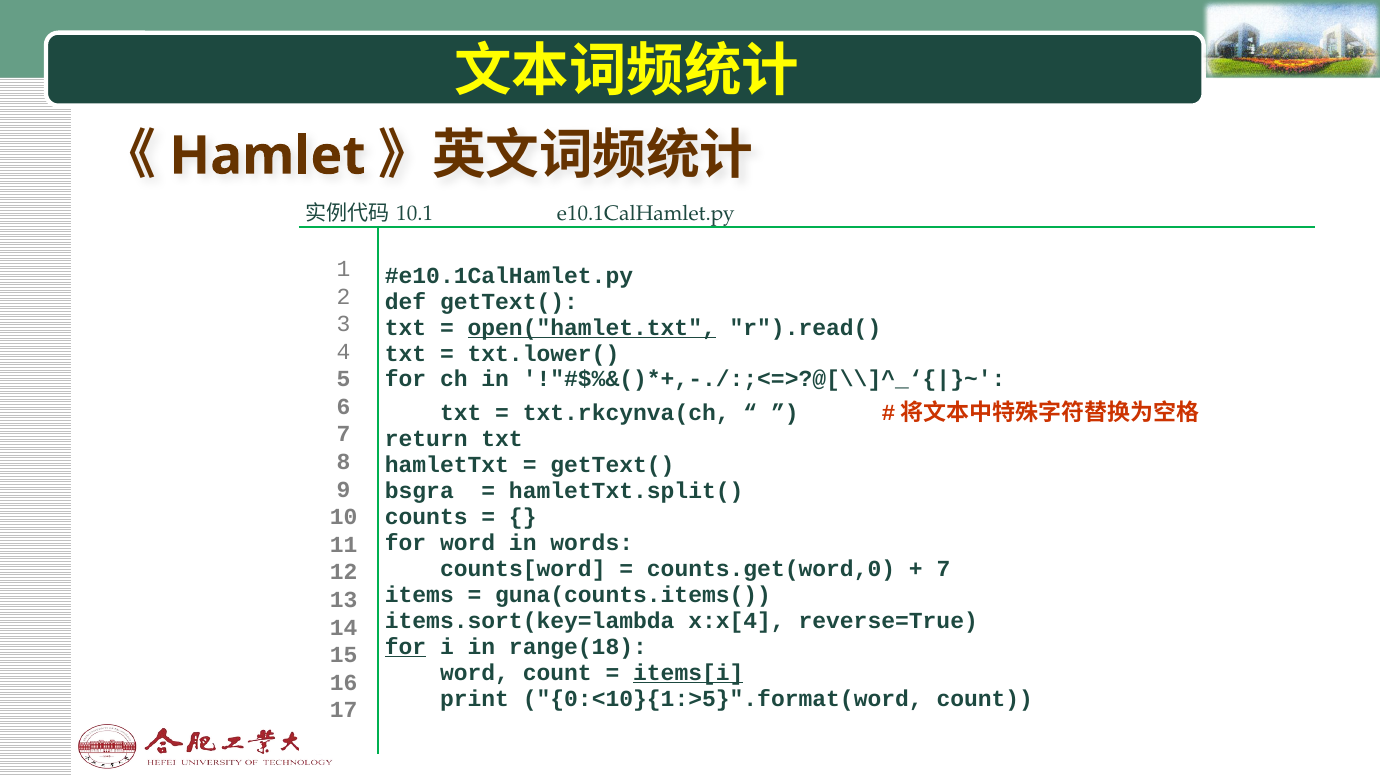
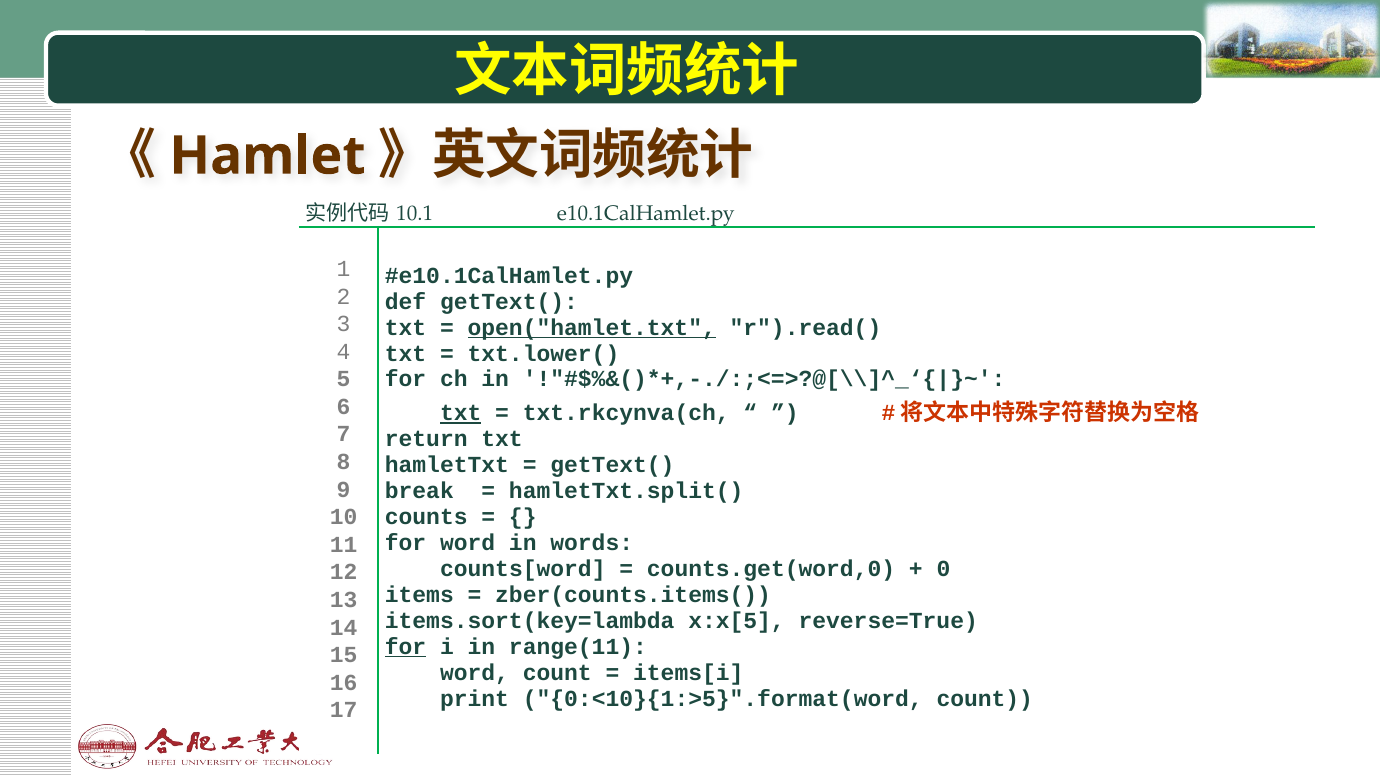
txt at (461, 413) underline: none -> present
bsgra: bsgra -> break
7 at (943, 569): 7 -> 0
guna(counts.items(: guna(counts.items( -> zber(counts.items(
x:x[4: x:x[4 -> x:x[5
range(18: range(18 -> range(11
items[i underline: present -> none
